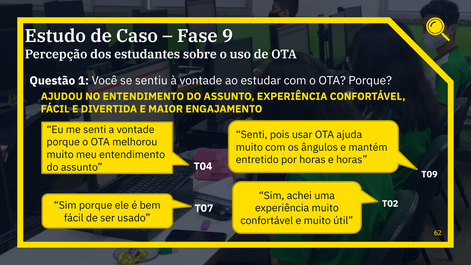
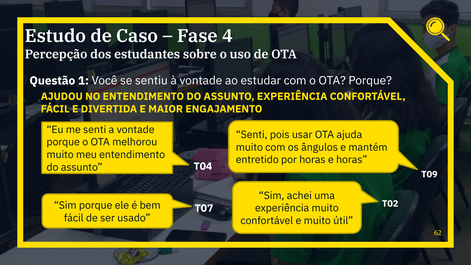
9: 9 -> 4
